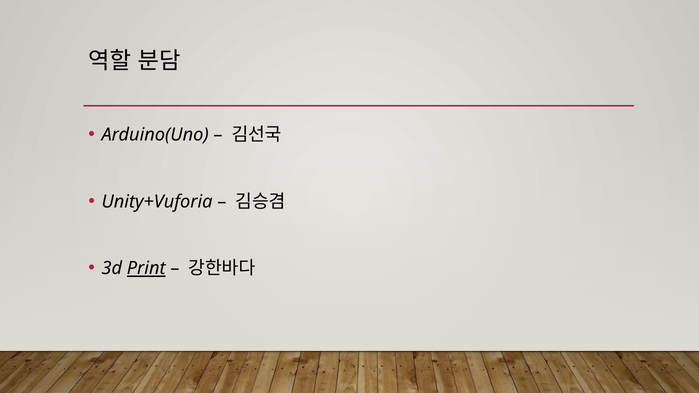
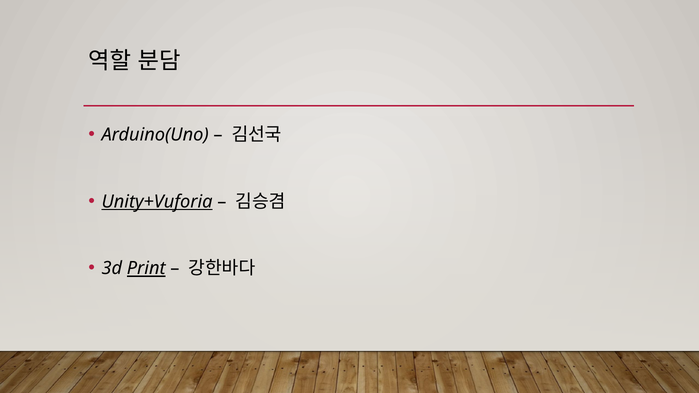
Unity+Vuforia underline: none -> present
